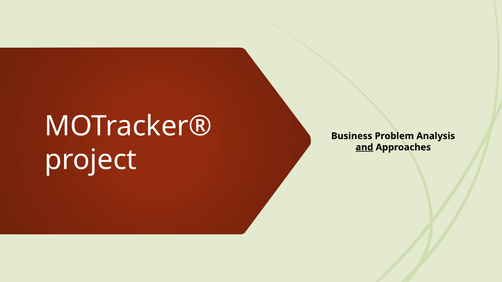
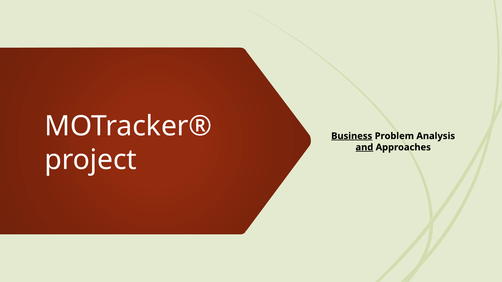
Business underline: none -> present
